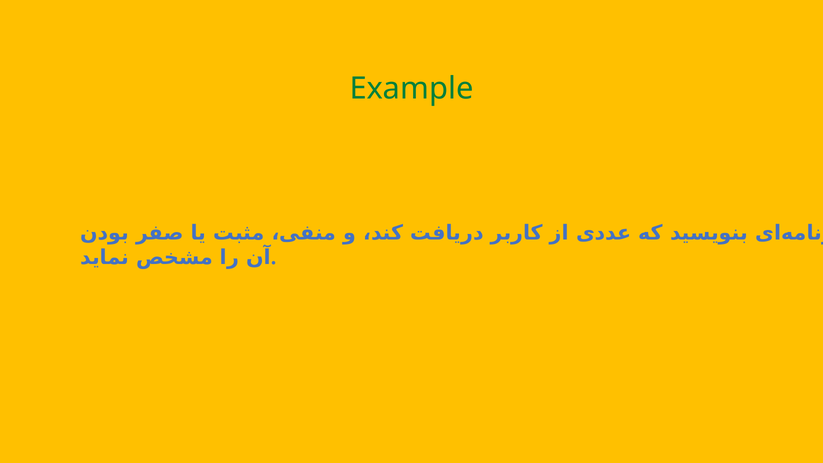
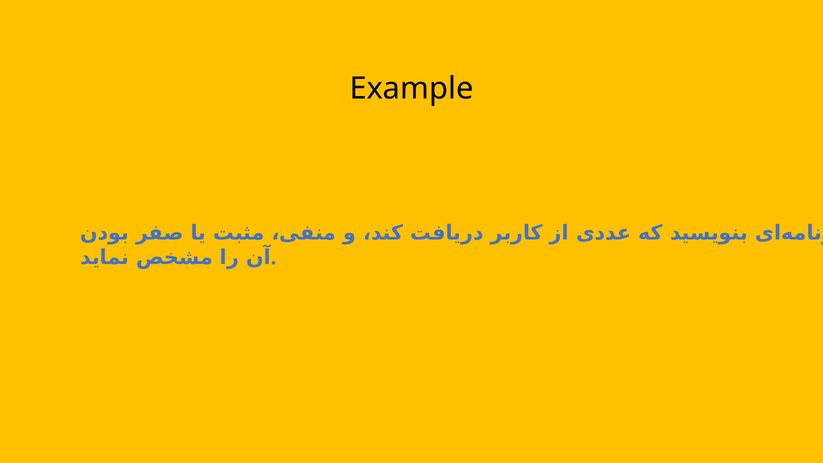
Example colour: green -> black
